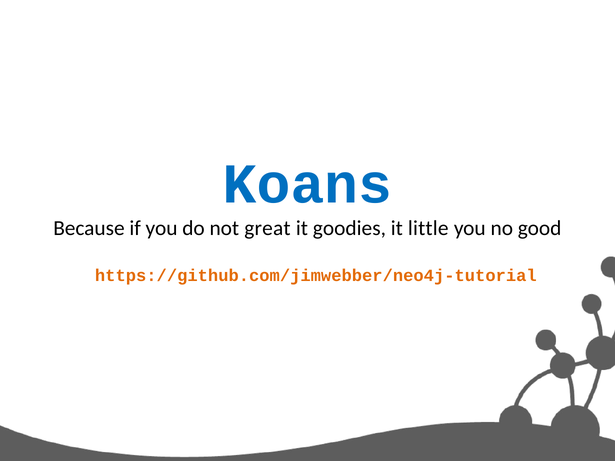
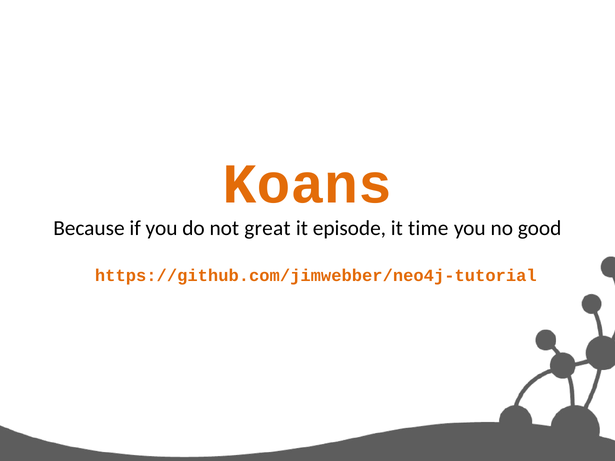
Koans colour: blue -> orange
goodies: goodies -> episode
little: little -> time
